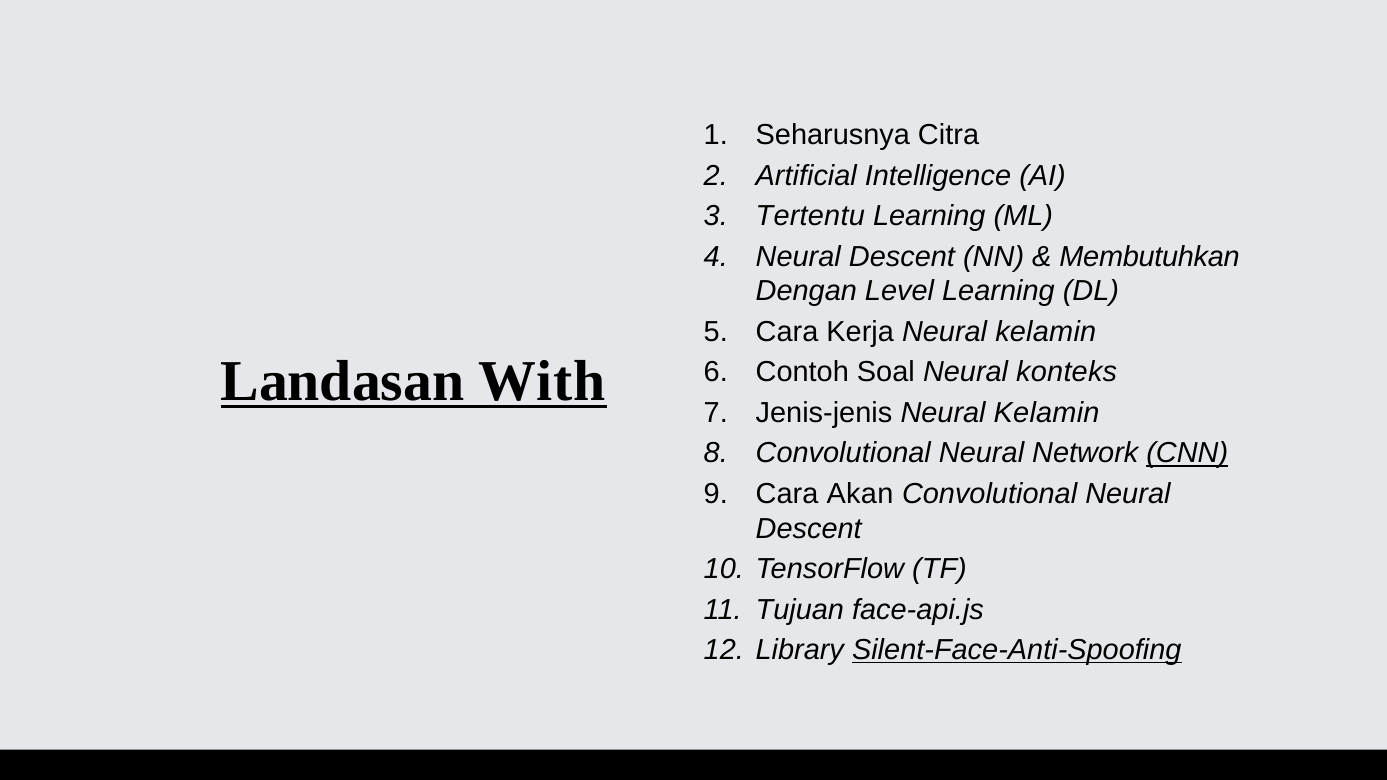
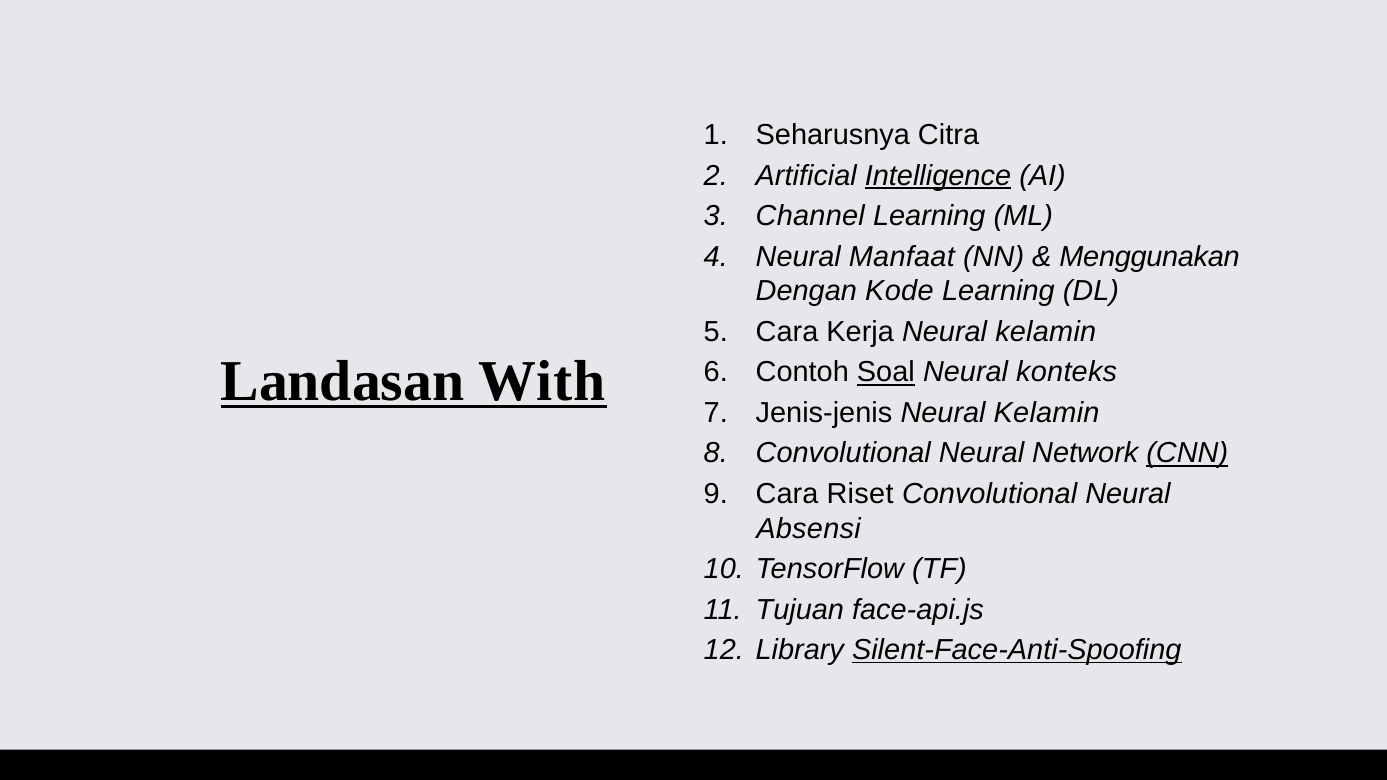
Intelligence underline: none -> present
Tertentu: Tertentu -> Channel
Descent at (902, 257): Descent -> Manfaat
Membutuhkan: Membutuhkan -> Menggunakan
Level: Level -> Kode
Soal underline: none -> present
Akan: Akan -> Riset
Descent at (809, 529): Descent -> Absensi
